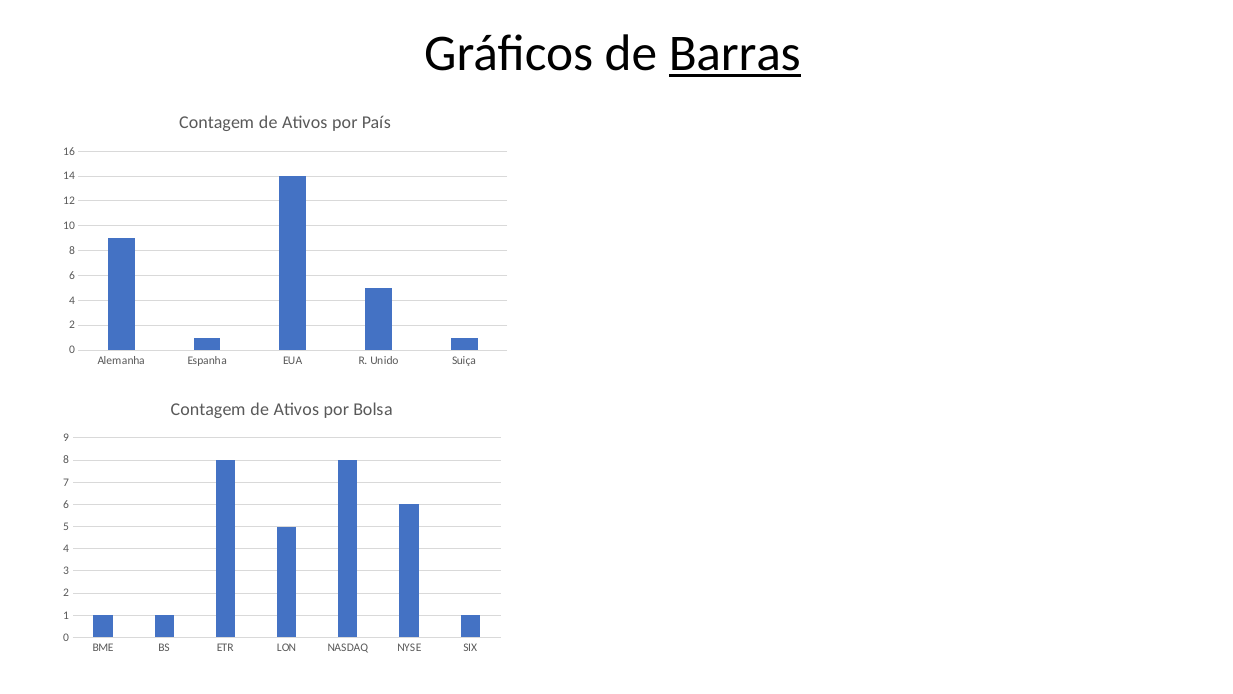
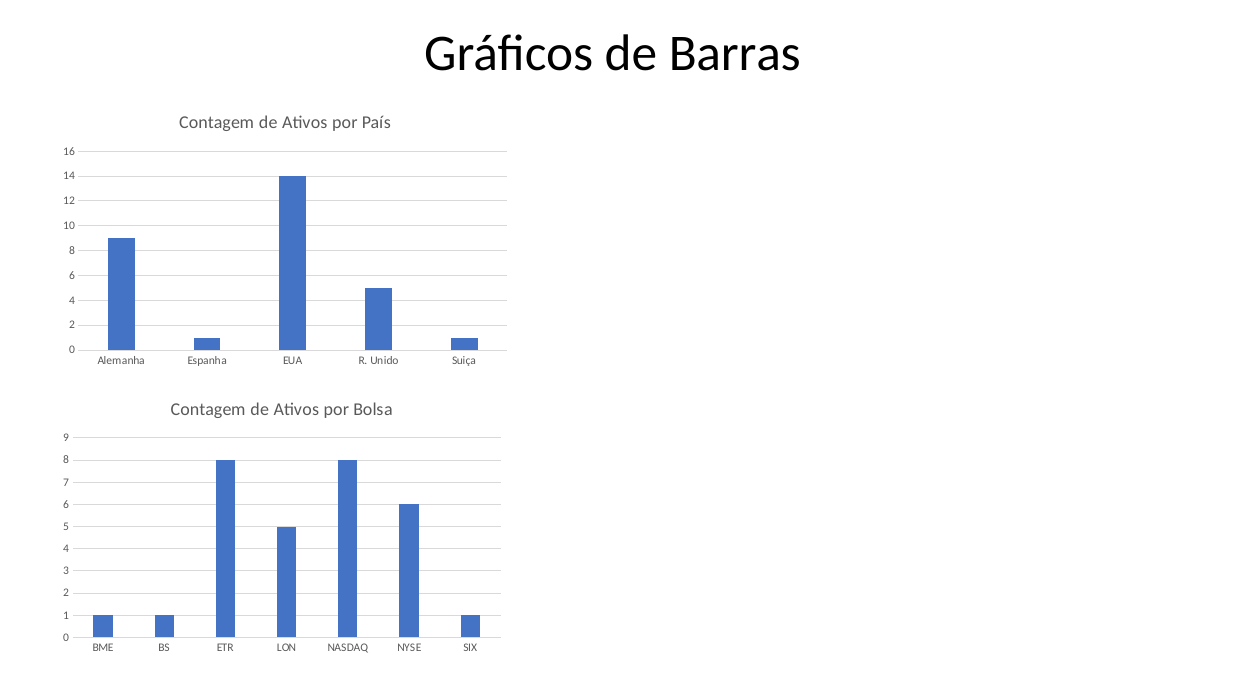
Barras underline: present -> none
